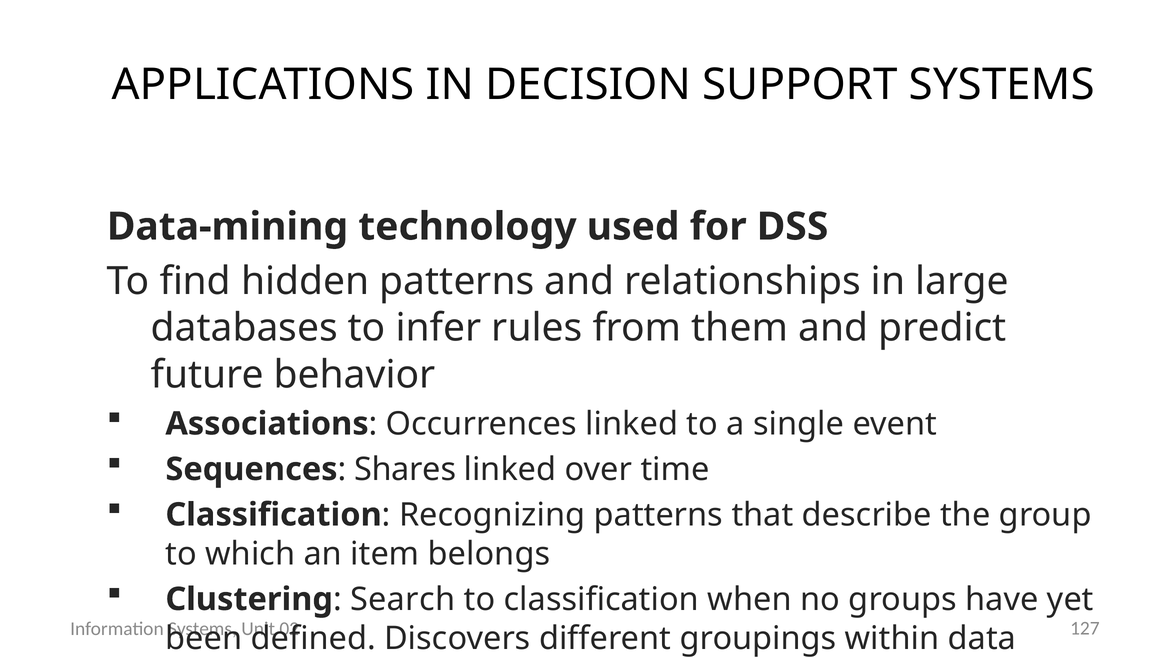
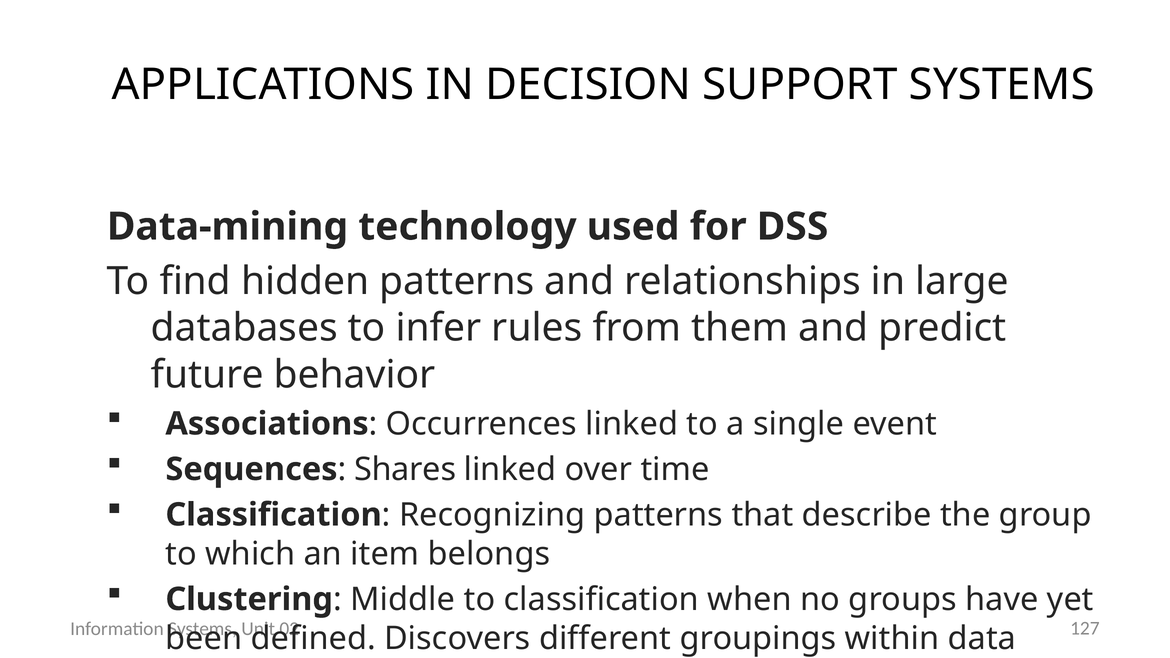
Search: Search -> Middle
